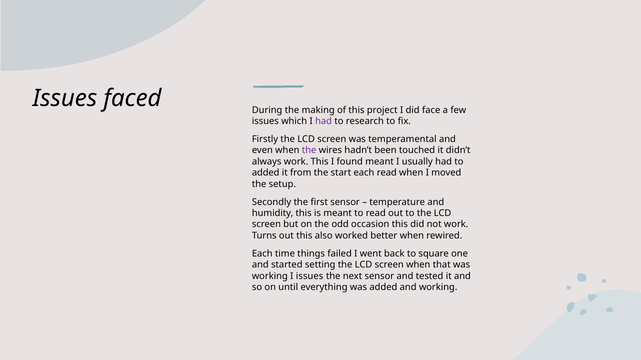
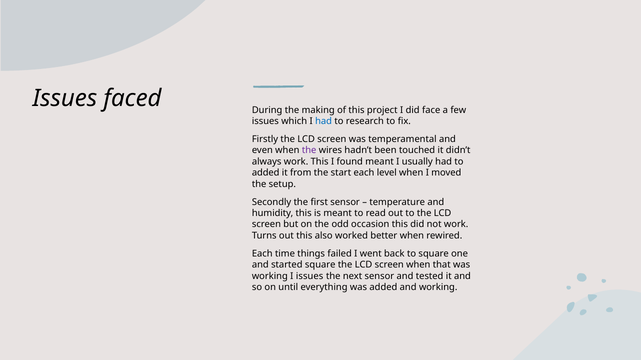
had at (324, 121) colour: purple -> blue
each read: read -> level
started setting: setting -> square
